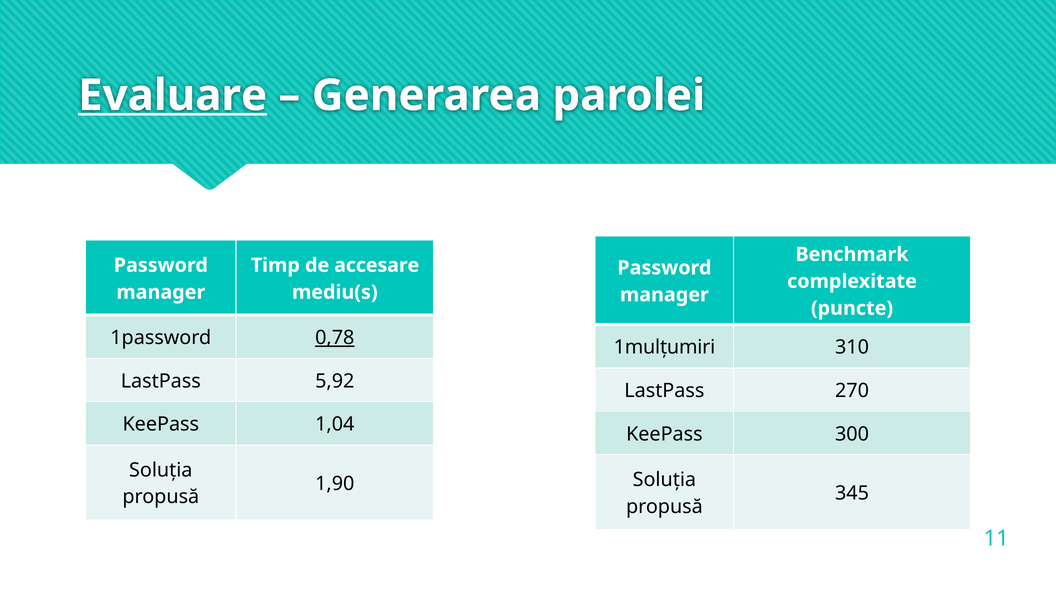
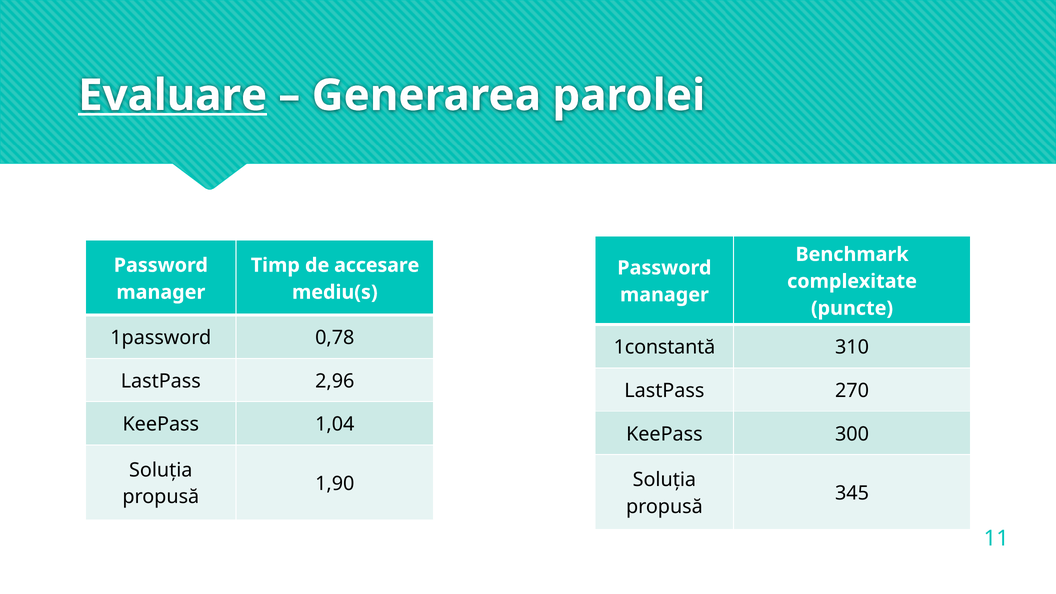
0,78 underline: present -> none
1mulțumiri: 1mulțumiri -> 1constantă
5,92: 5,92 -> 2,96
